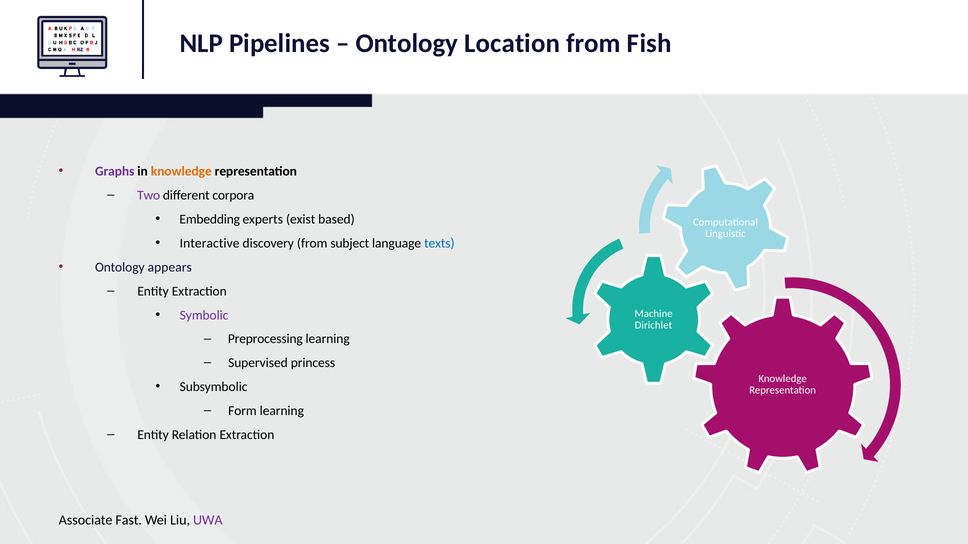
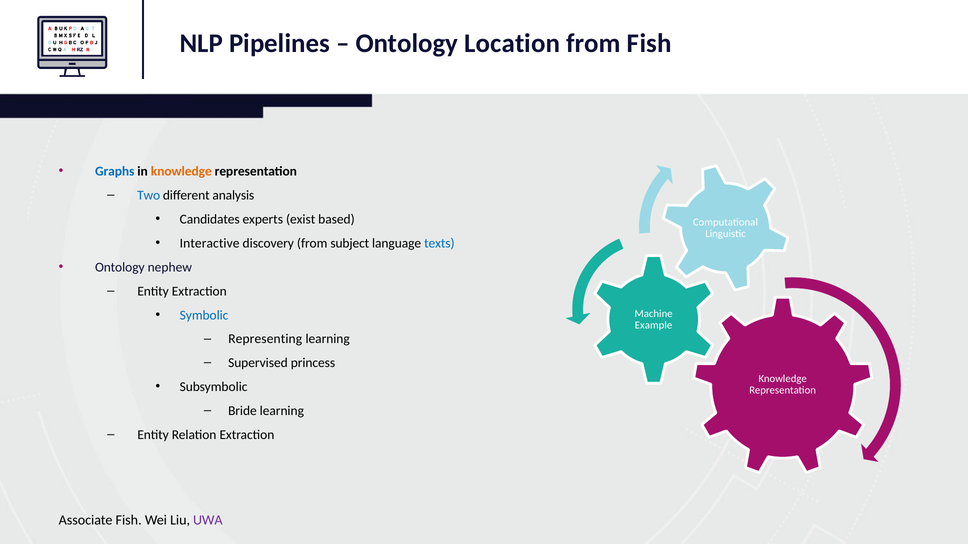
Graphs colour: purple -> blue
Two colour: purple -> blue
corpora: corpora -> analysis
Embedding: Embedding -> Candidates
appears: appears -> nephew
Symbolic colour: purple -> blue
Dirichlet: Dirichlet -> Example
Preprocessing: Preprocessing -> Representing
Form: Form -> Bride
Associate Fast: Fast -> Fish
